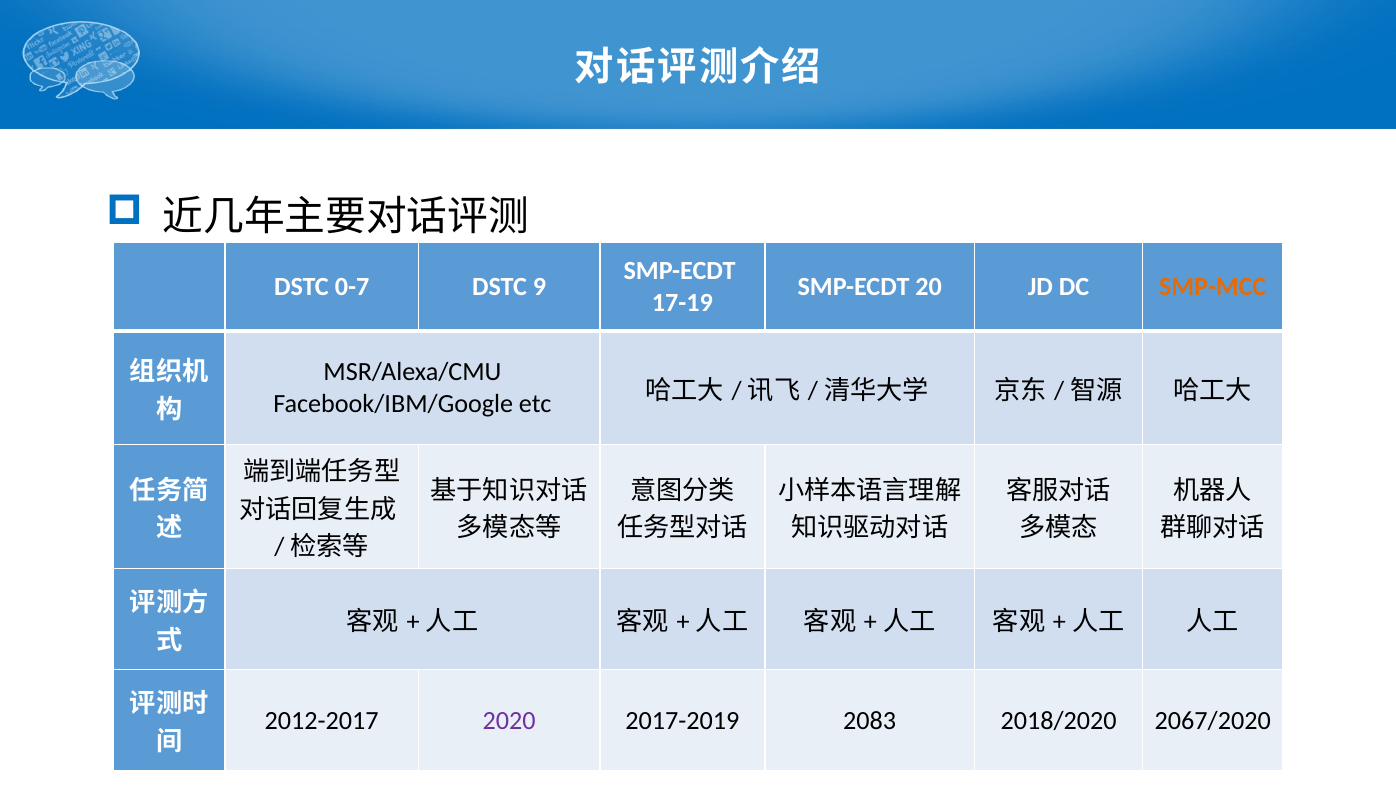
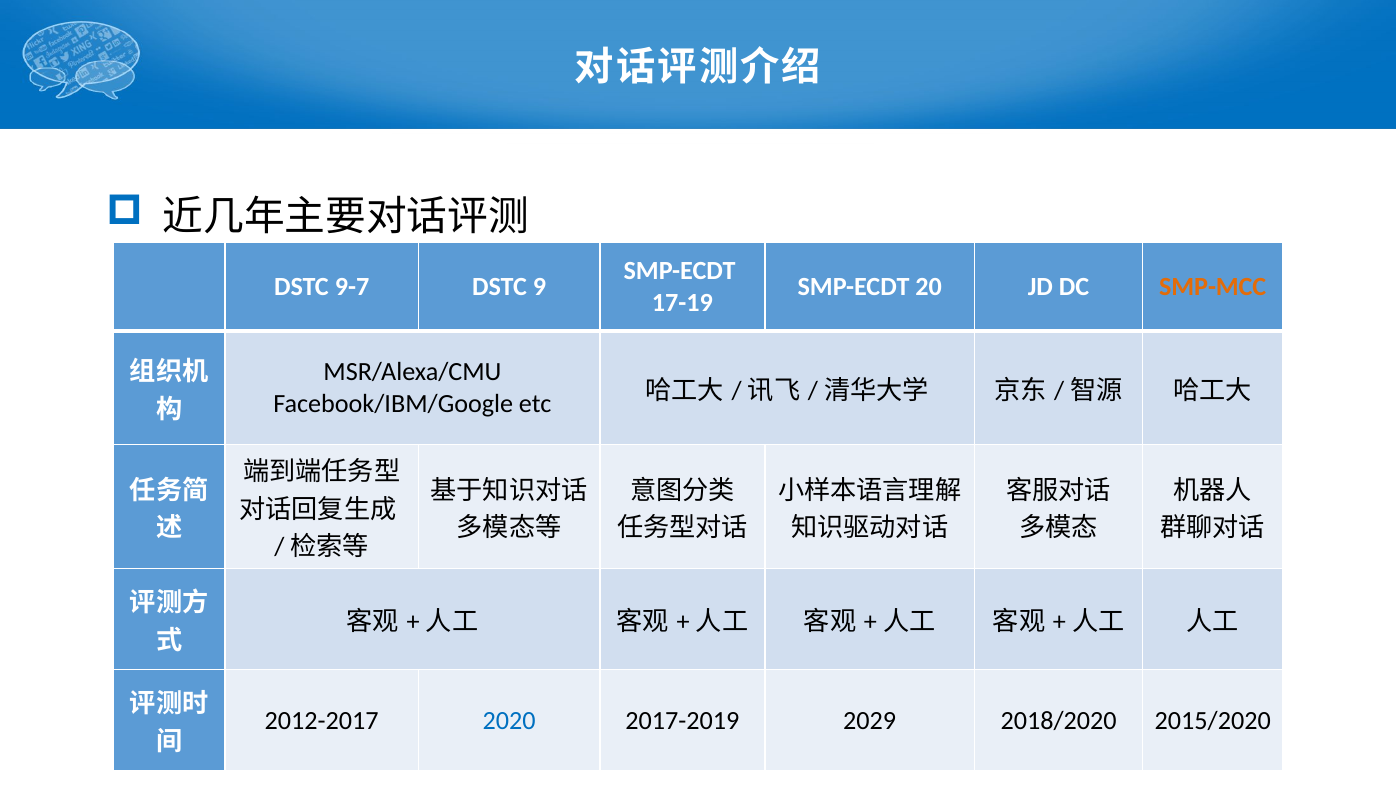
0-7: 0-7 -> 9-7
2020 colour: purple -> blue
2083: 2083 -> 2029
2067/2020: 2067/2020 -> 2015/2020
